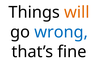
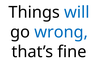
will colour: orange -> blue
